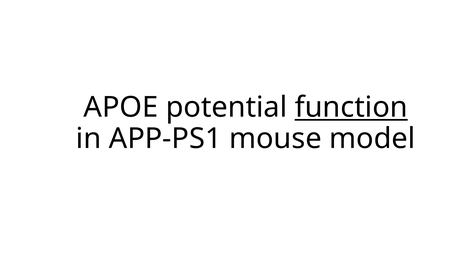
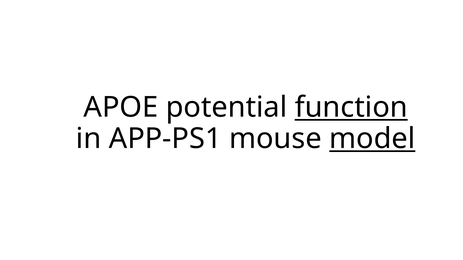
model underline: none -> present
